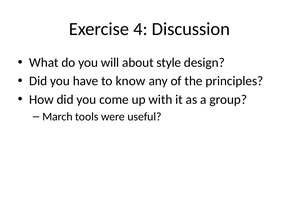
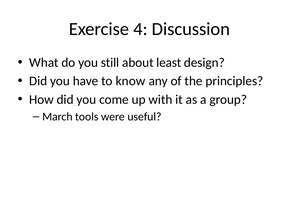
will: will -> still
style: style -> least
